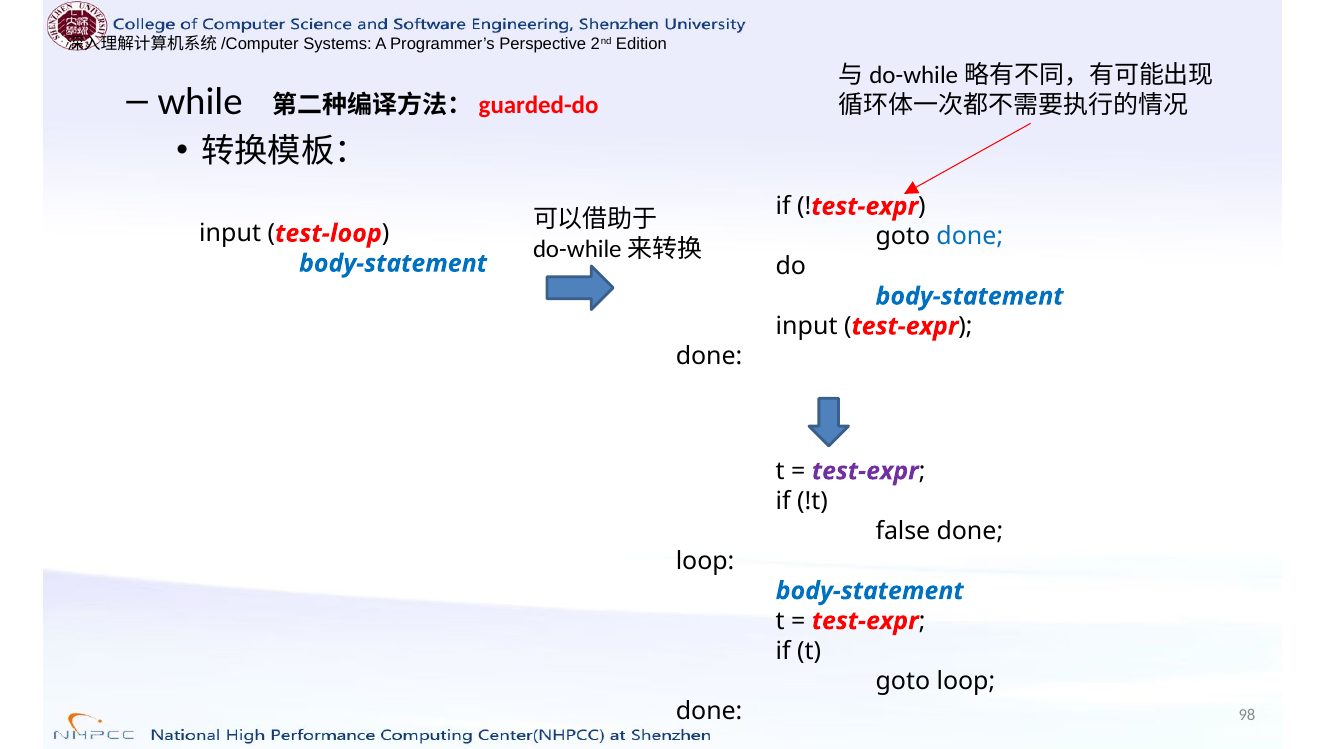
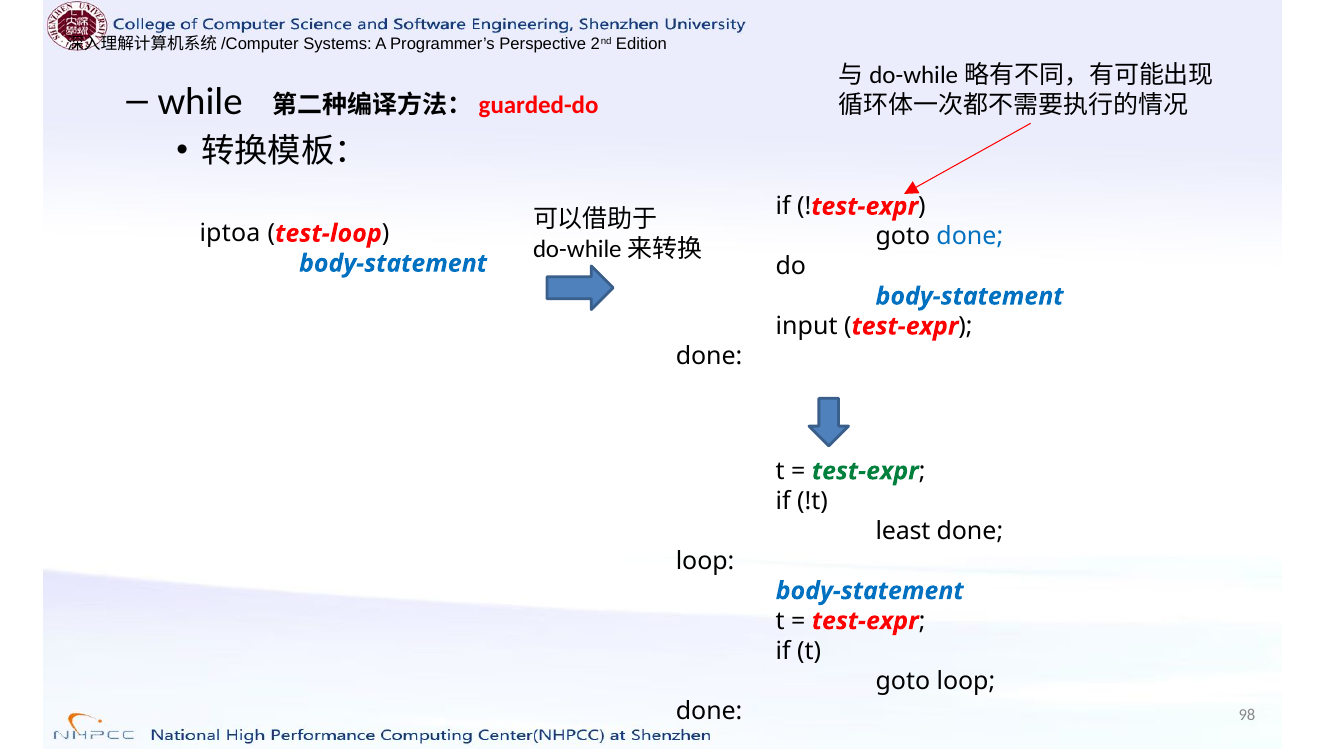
input at (230, 234): input -> iptoa
test-expr at (865, 471) colour: purple -> green
false: false -> least
